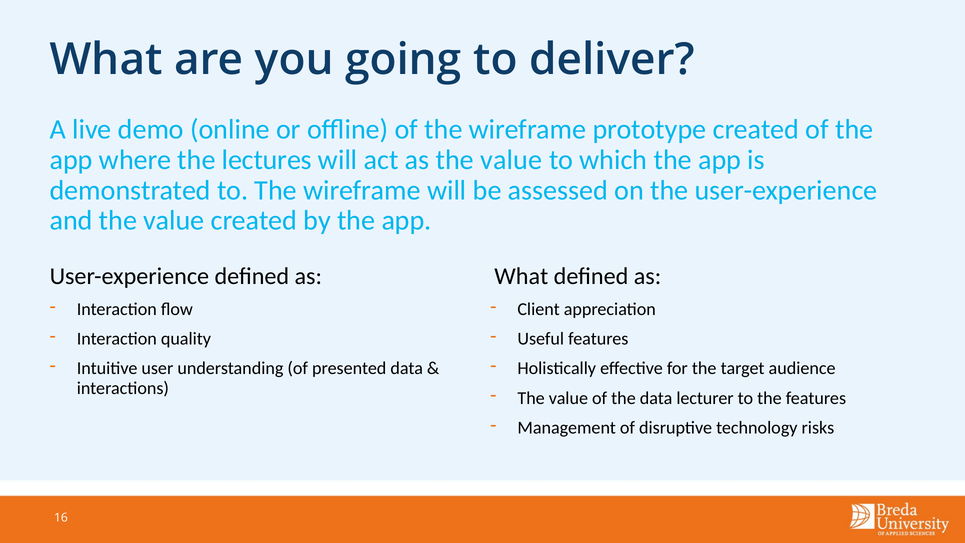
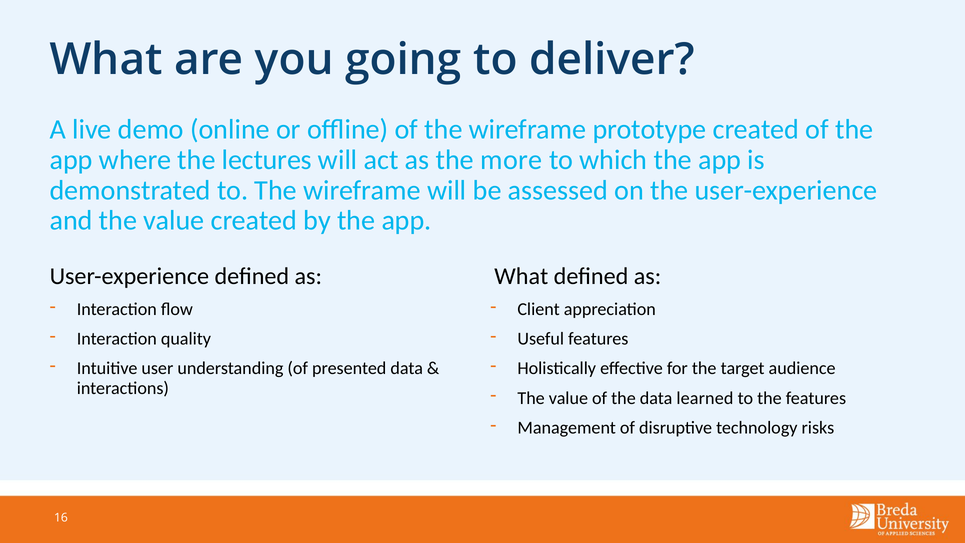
as the value: value -> more
lecturer: lecturer -> learned
